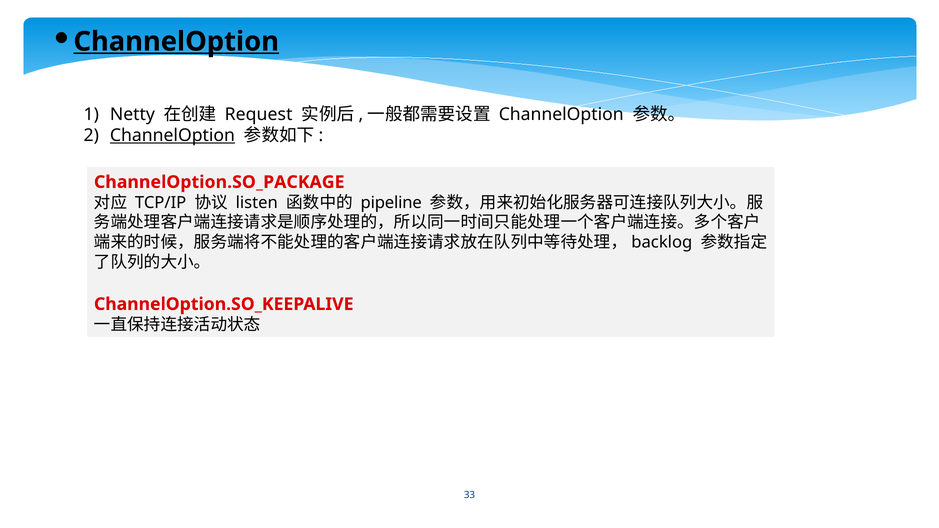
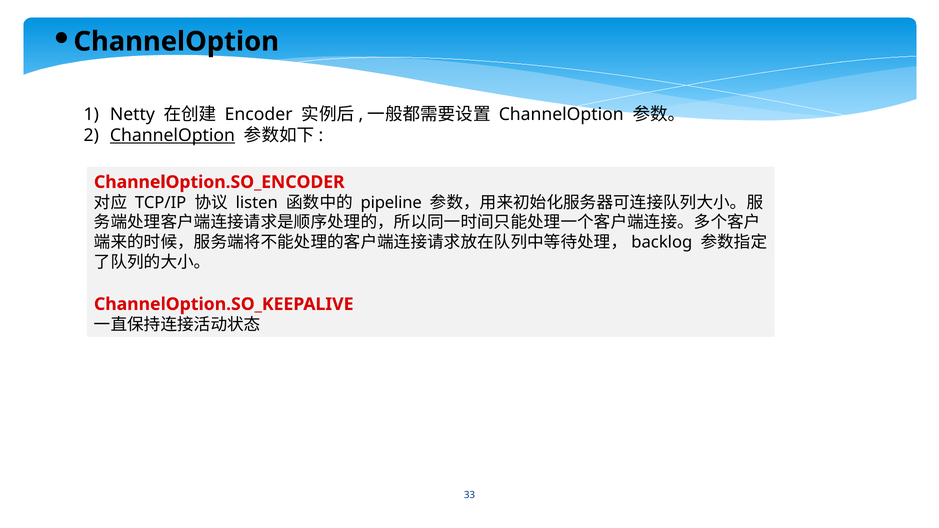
ChannelOption at (176, 42) underline: present -> none
Request: Request -> Encoder
ChannelOption.SO_PACKAGE: ChannelOption.SO_PACKAGE -> ChannelOption.SO_ENCODER
